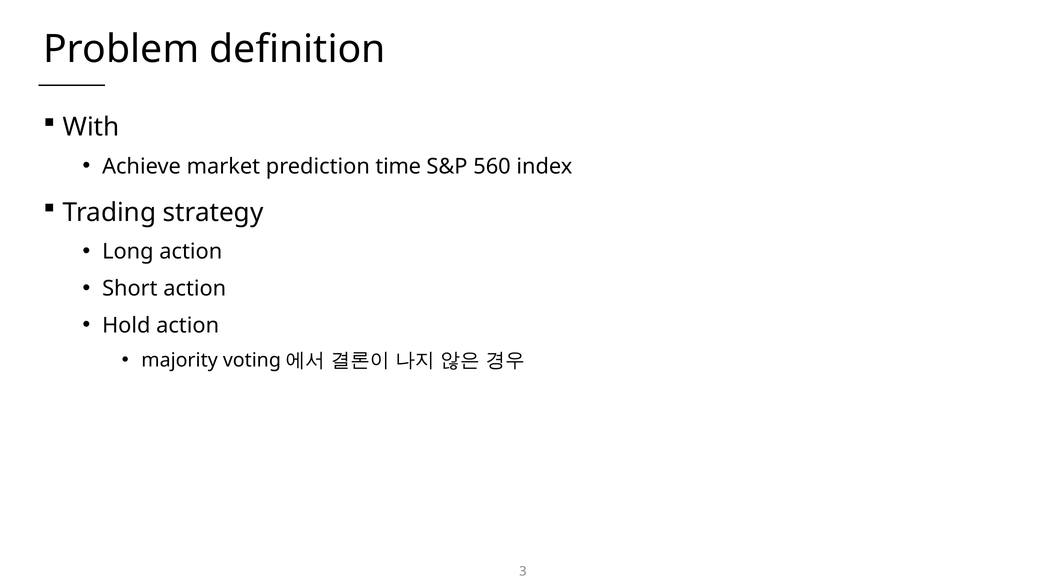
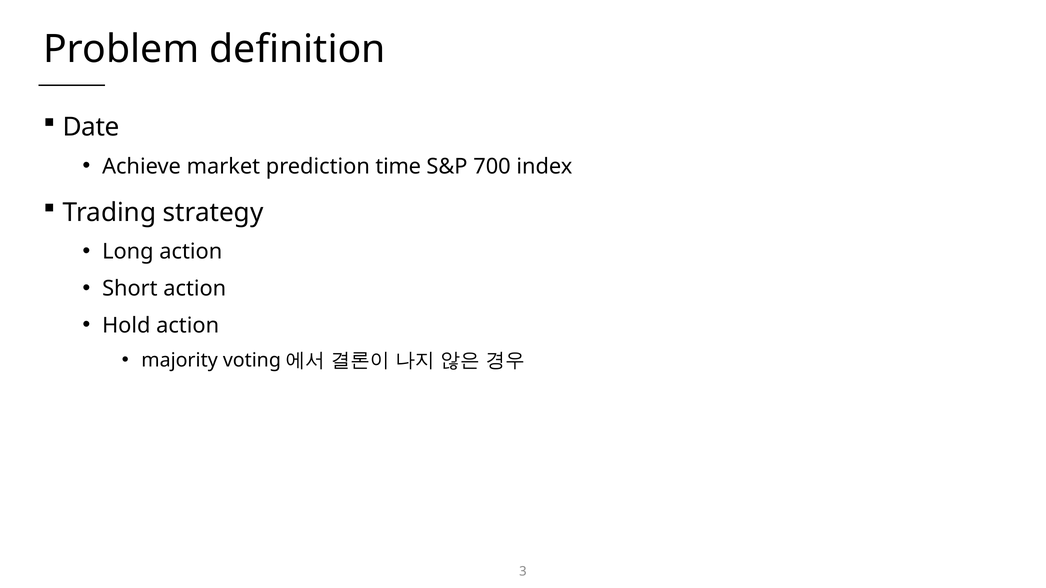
With: With -> Date
560: 560 -> 700
